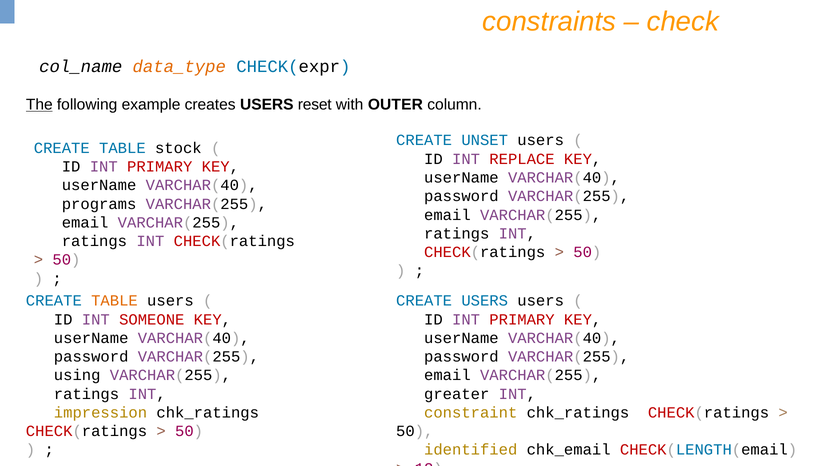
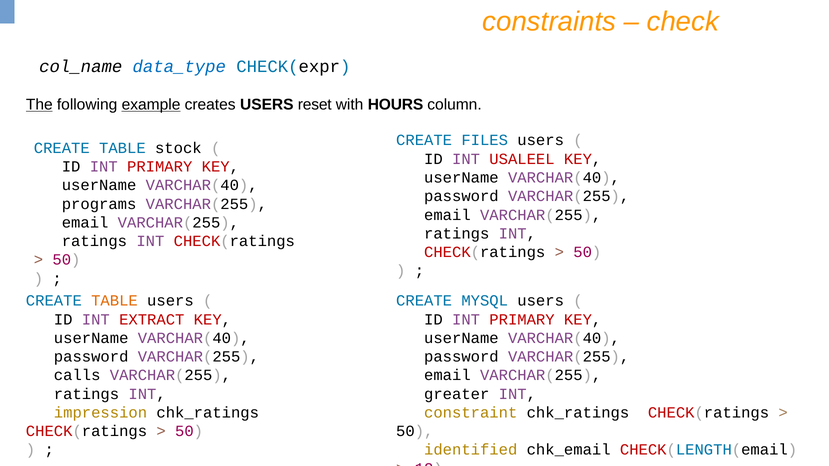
data_type colour: orange -> blue
example underline: none -> present
OUTER: OUTER -> HOURS
UNSET: UNSET -> FILES
REPLACE: REPLACE -> USALEEL
CREATE USERS: USERS -> MYSQL
SOMEONE: SOMEONE -> EXTRACT
using: using -> calls
